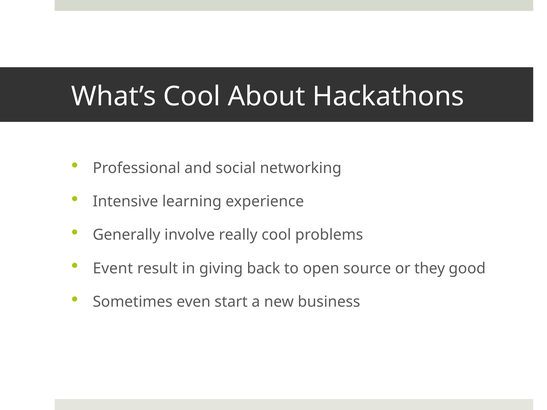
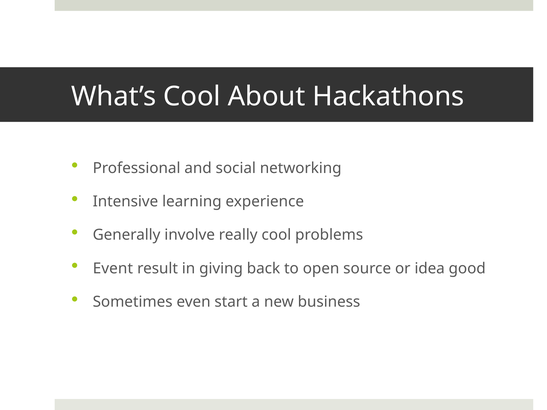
they: they -> idea
